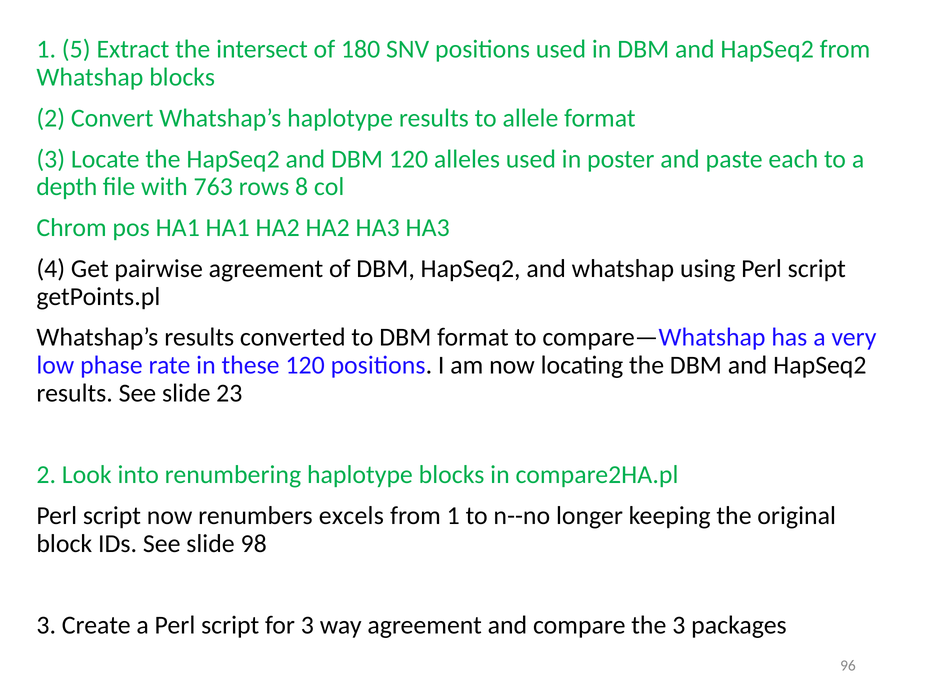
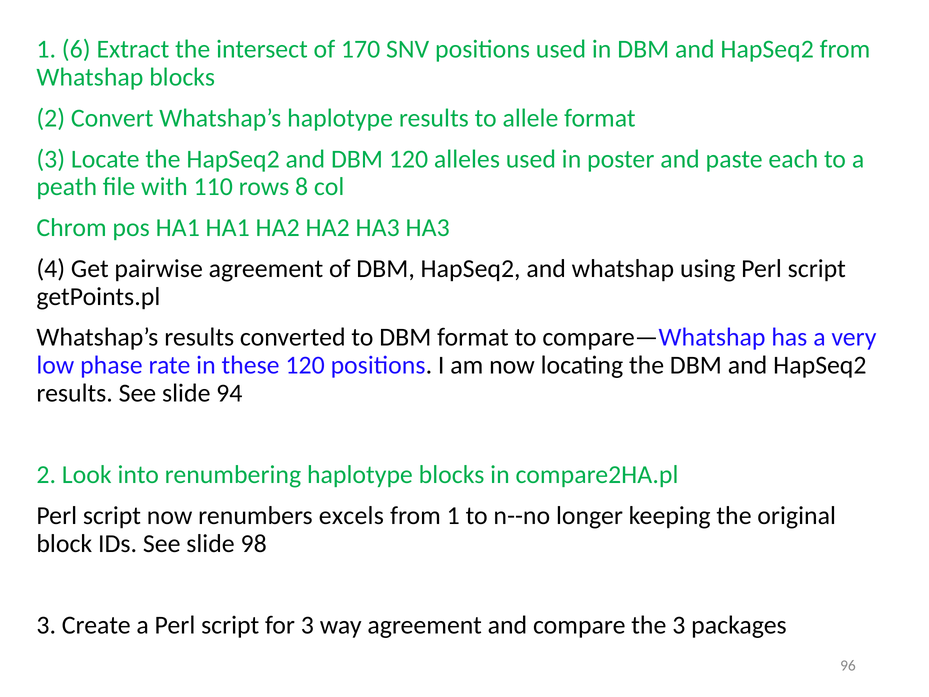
5: 5 -> 6
180: 180 -> 170
depth: depth -> peath
763: 763 -> 110
23: 23 -> 94
